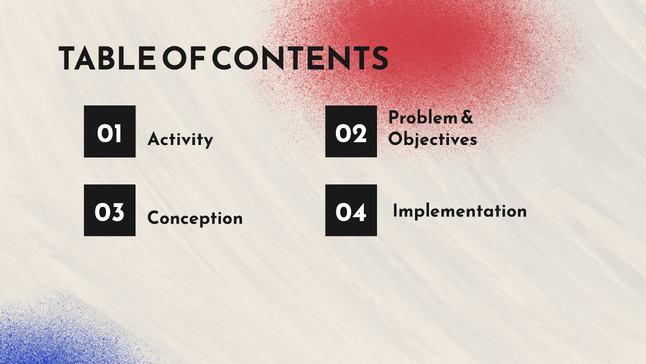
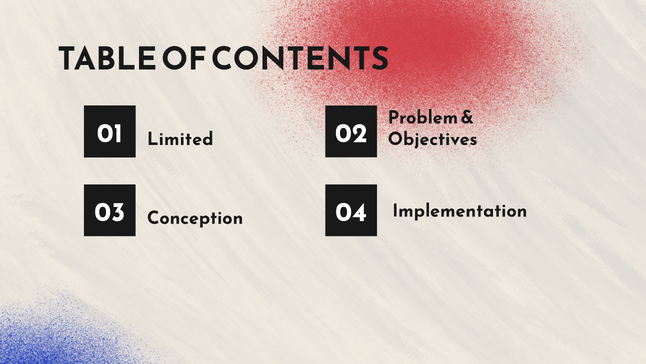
Activity: Activity -> Limited
